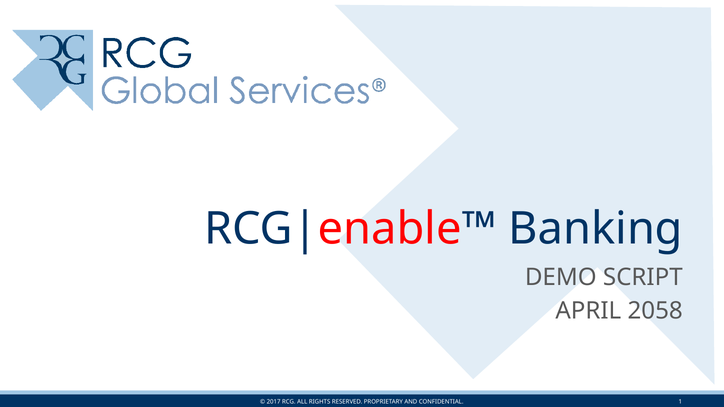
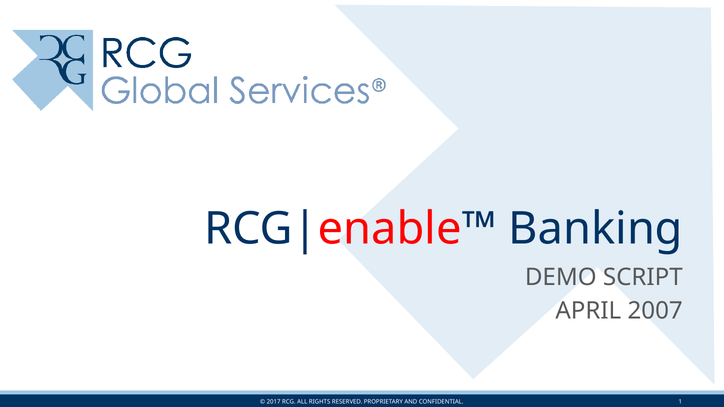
2058: 2058 -> 2007
